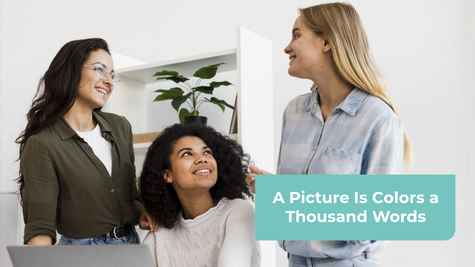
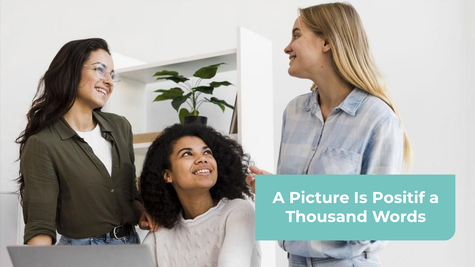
Colors: Colors -> Positif
